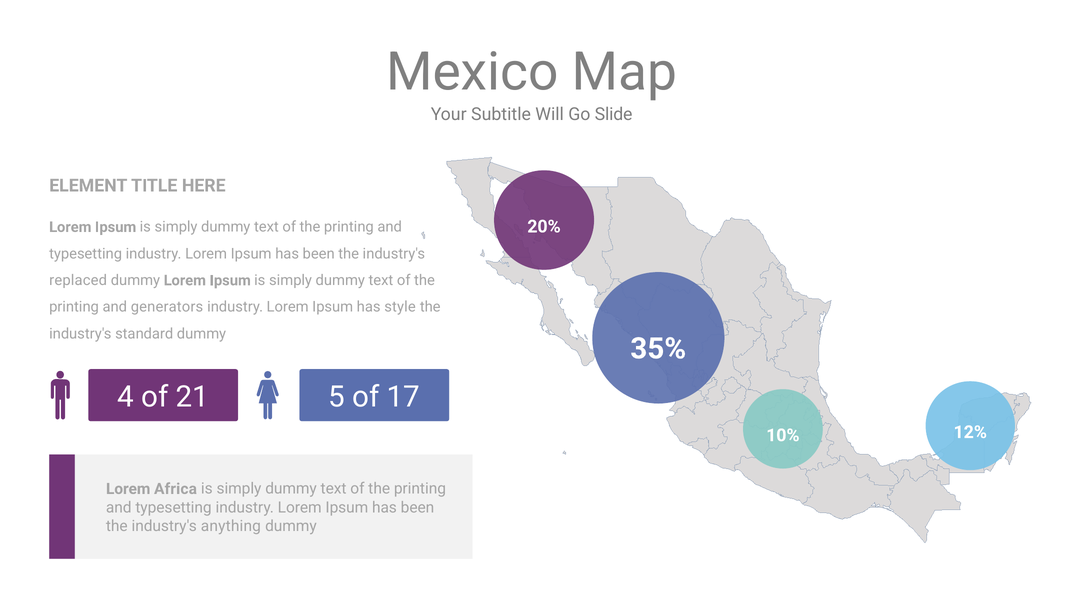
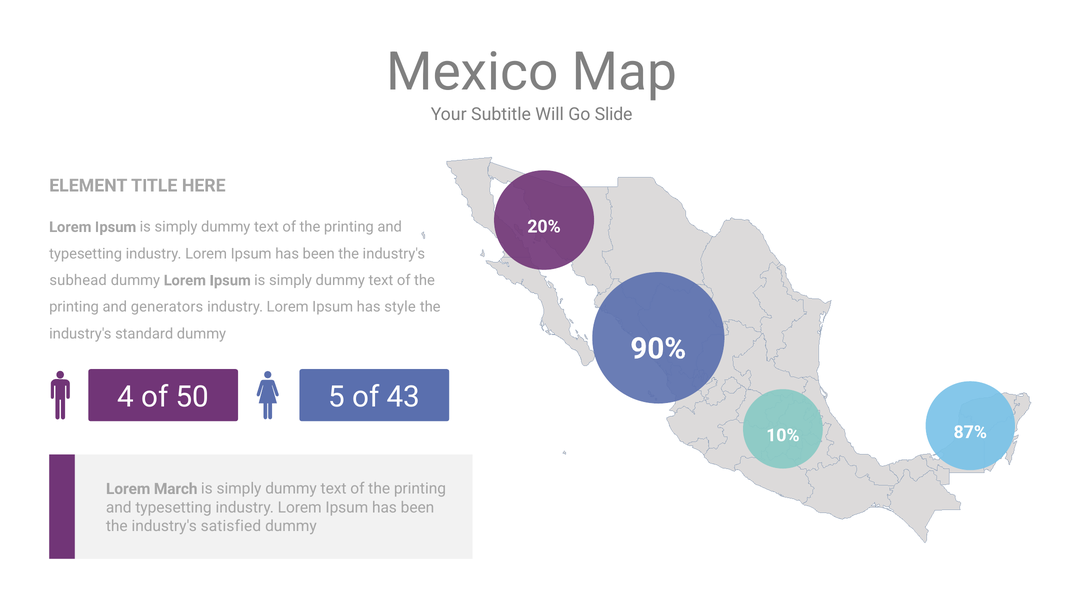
replaced: replaced -> subhead
35%: 35% -> 90%
21: 21 -> 50
17: 17 -> 43
12%: 12% -> 87%
Africa: Africa -> March
anything: anything -> satisfied
